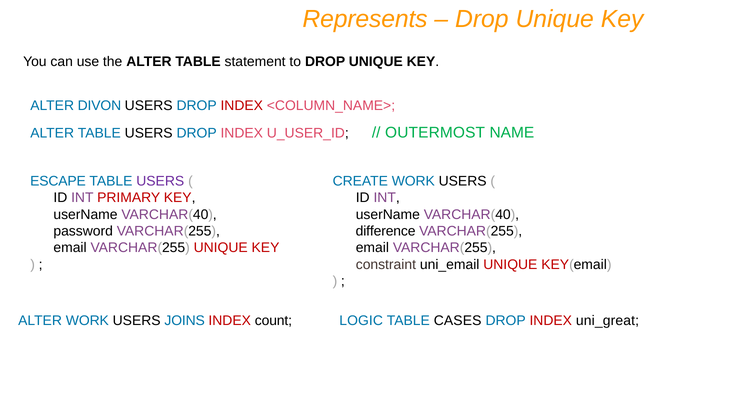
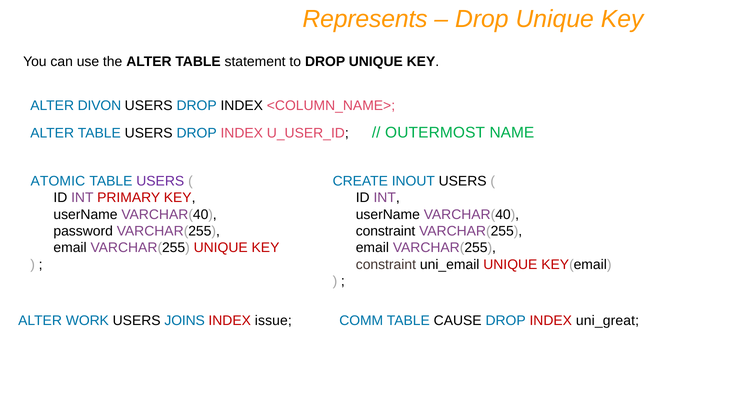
INDEX at (242, 106) colour: red -> black
ESCAPE: ESCAPE -> ATOMIC
CREATE WORK: WORK -> INOUT
difference at (386, 231): difference -> constraint
count: count -> issue
LOGIC: LOGIC -> COMM
CASES: CASES -> CAUSE
